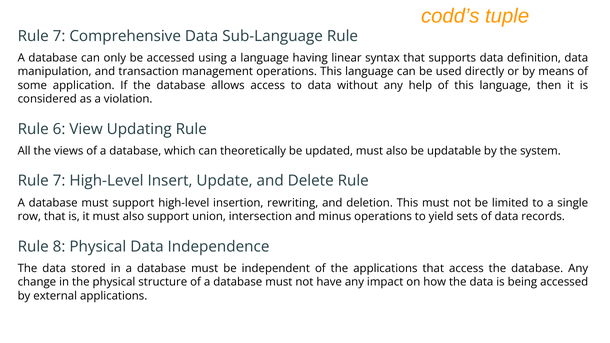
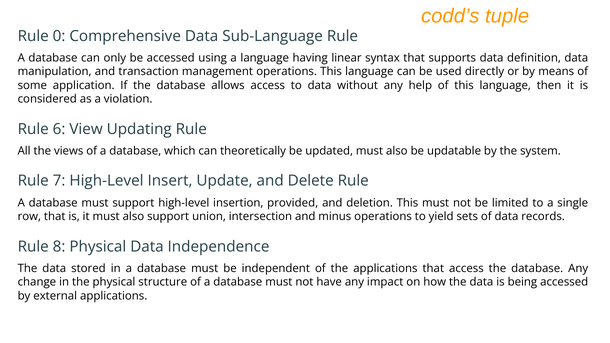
7 at (59, 36): 7 -> 0
rewriting: rewriting -> provided
